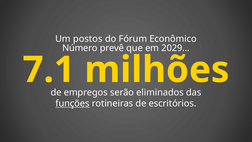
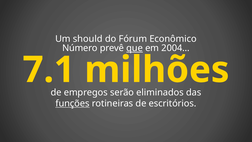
postos: postos -> should
que underline: none -> present
2029…: 2029… -> 2004…
